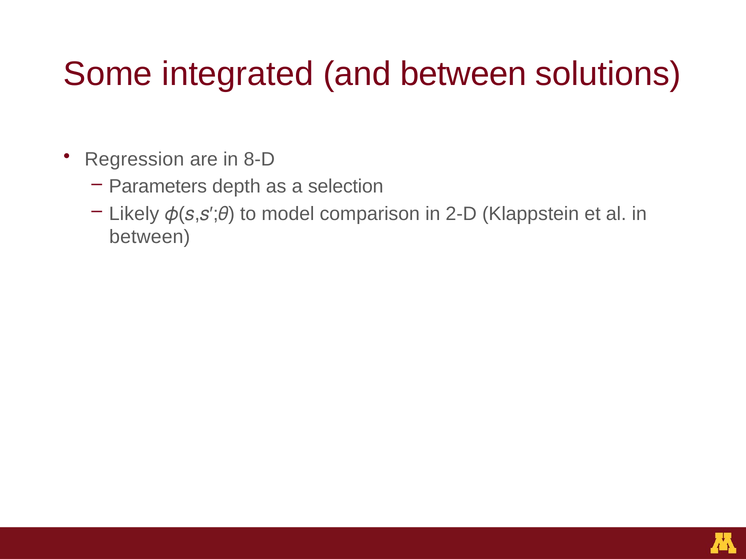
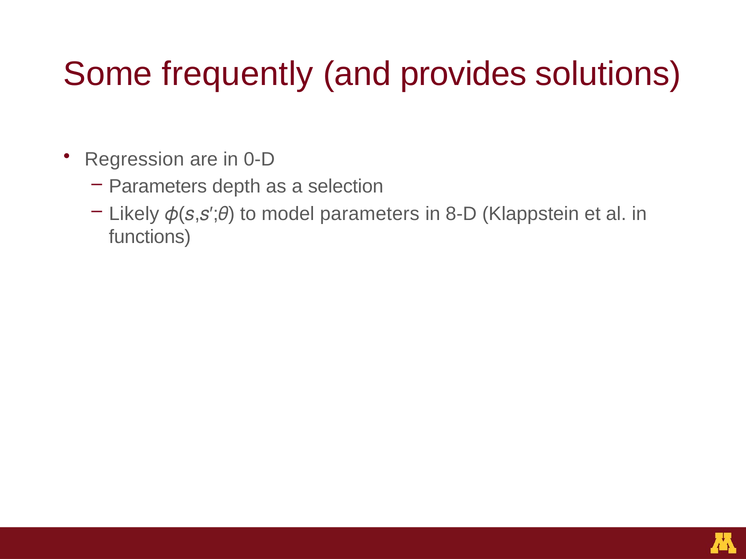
integrated: integrated -> frequently
and between: between -> provides
8-D: 8-D -> 0-D
model comparison: comparison -> parameters
2-D: 2-D -> 8-D
between at (150, 237): between -> functions
